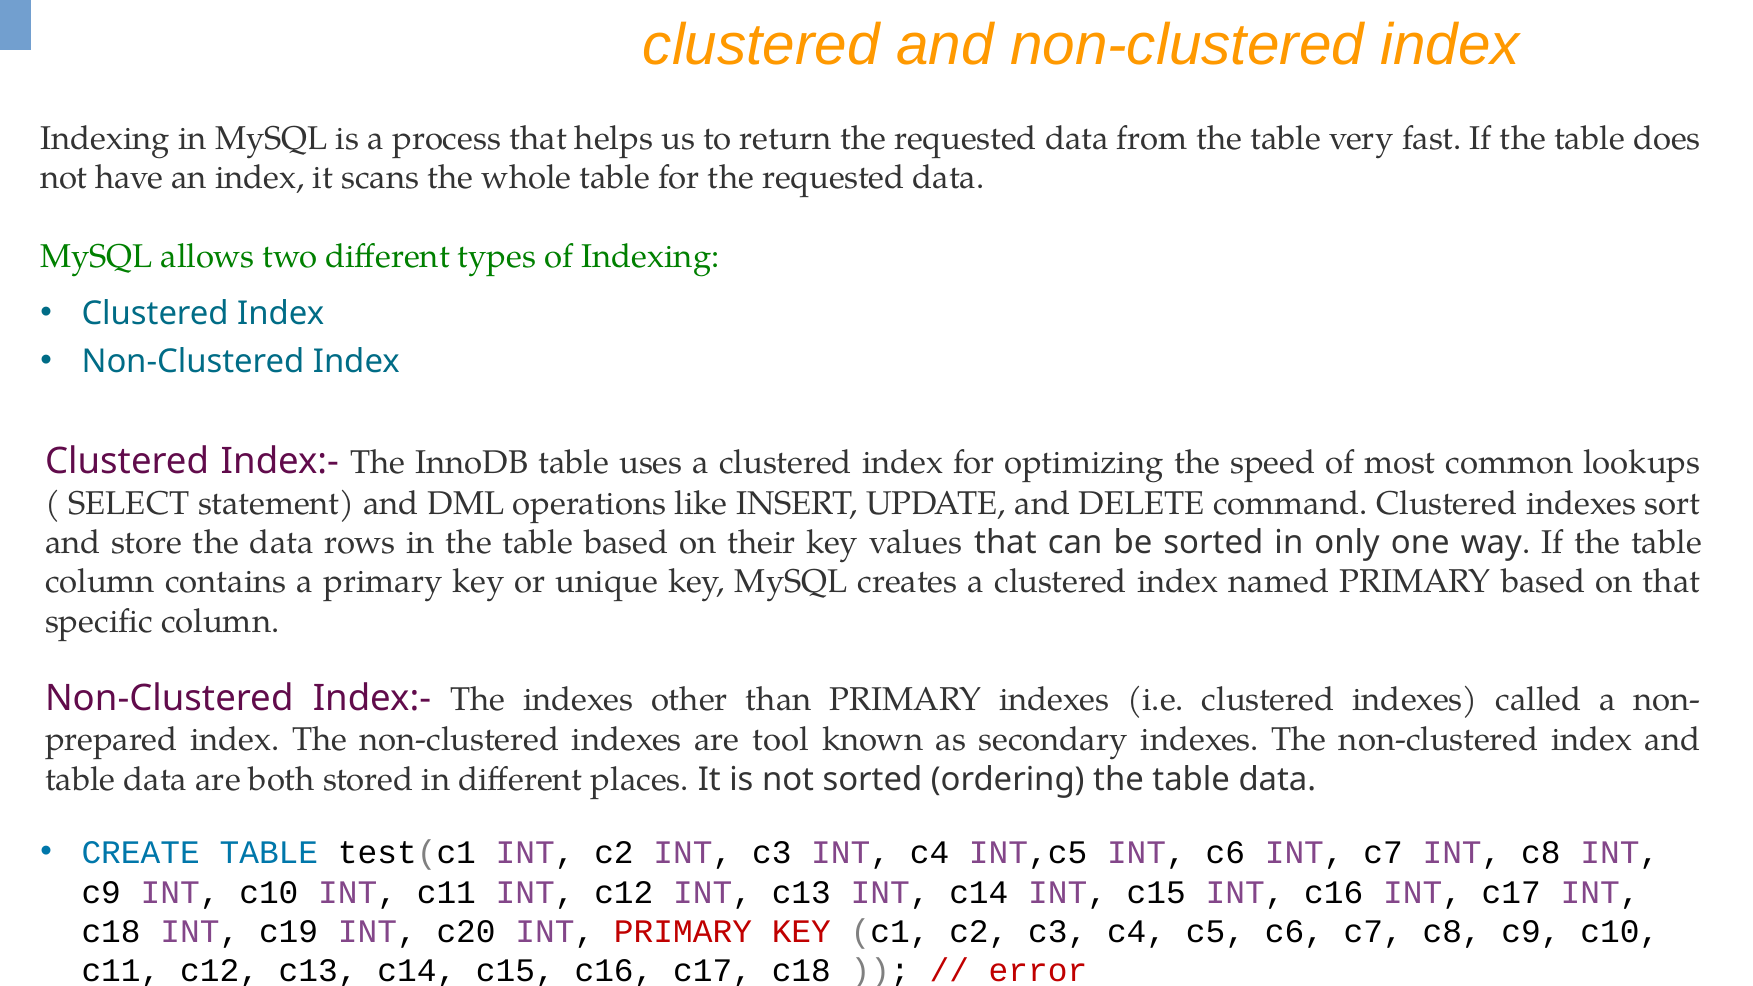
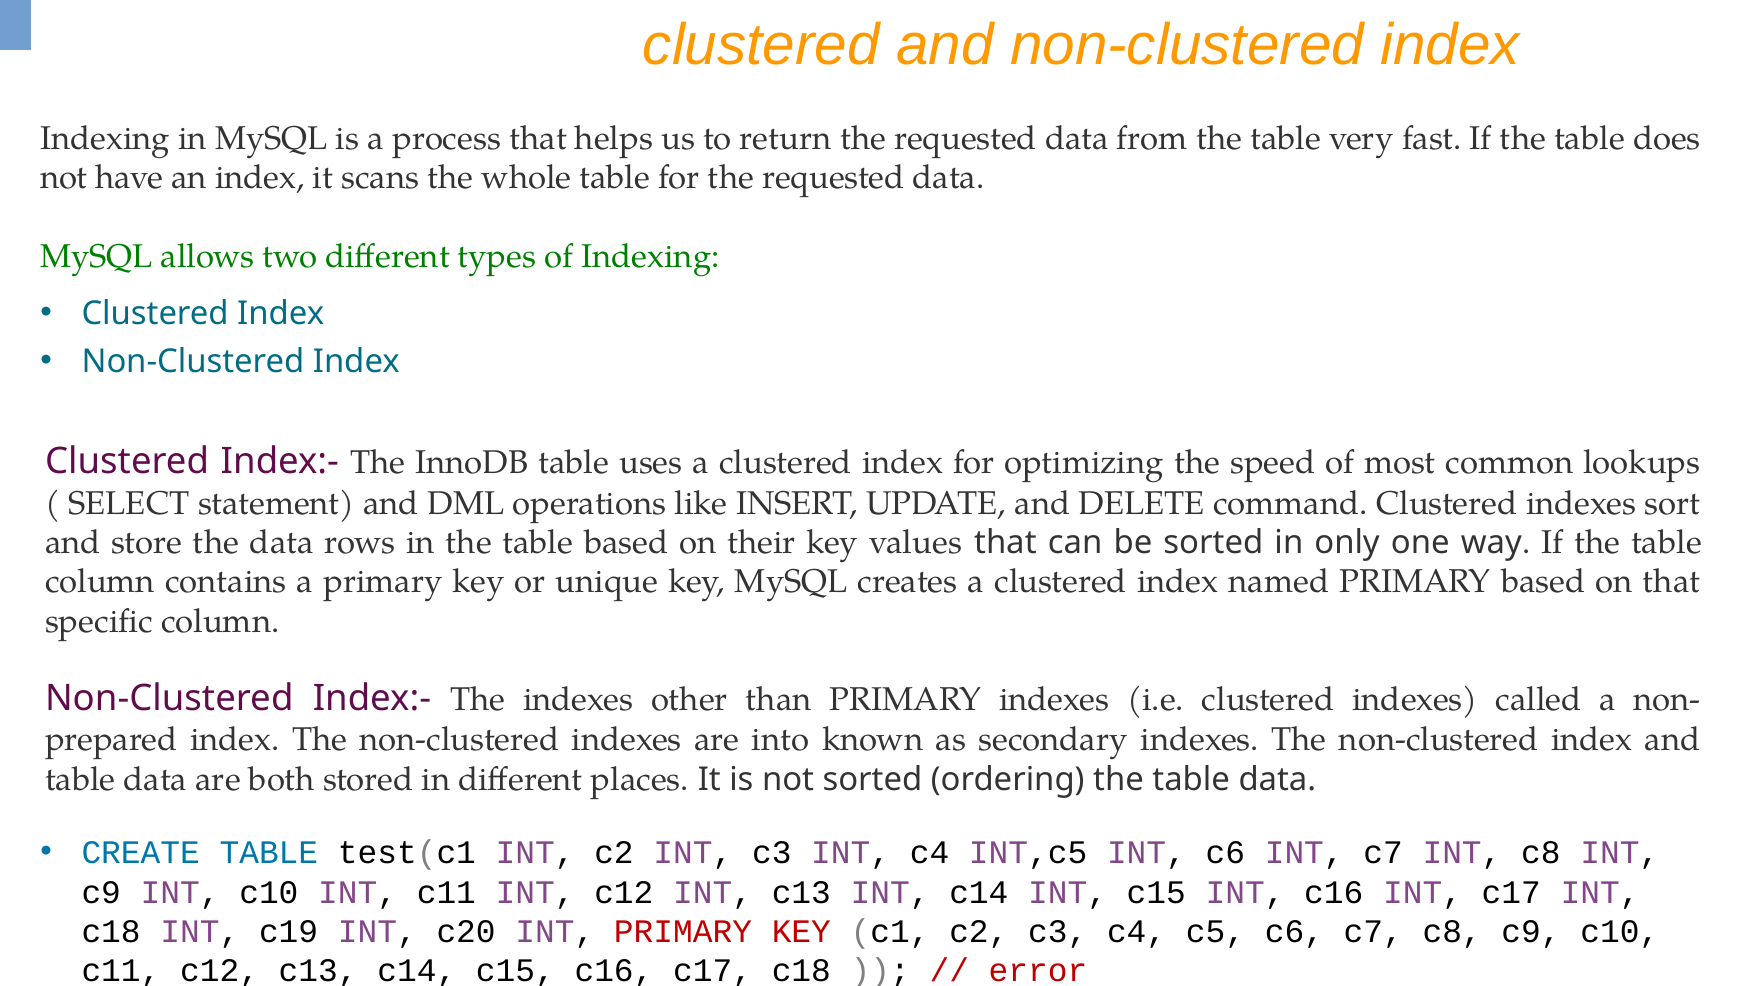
tool: tool -> into
